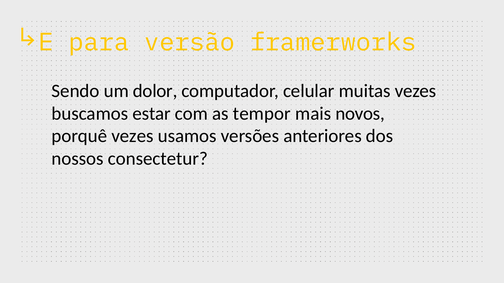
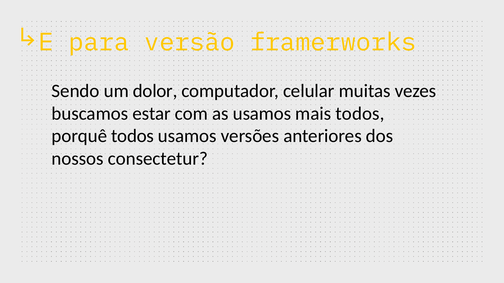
as tempor: tempor -> usamos
mais novos: novos -> todos
porquê vezes: vezes -> todos
